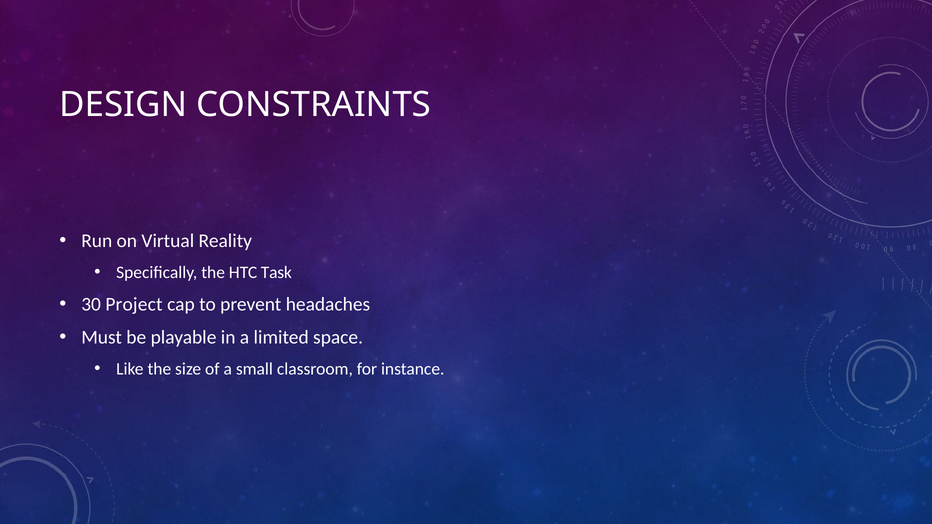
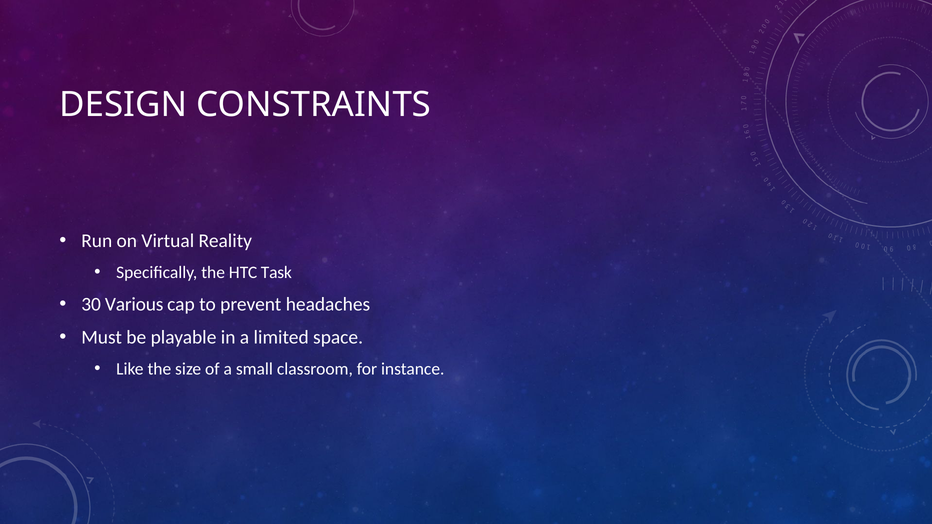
Project: Project -> Various
